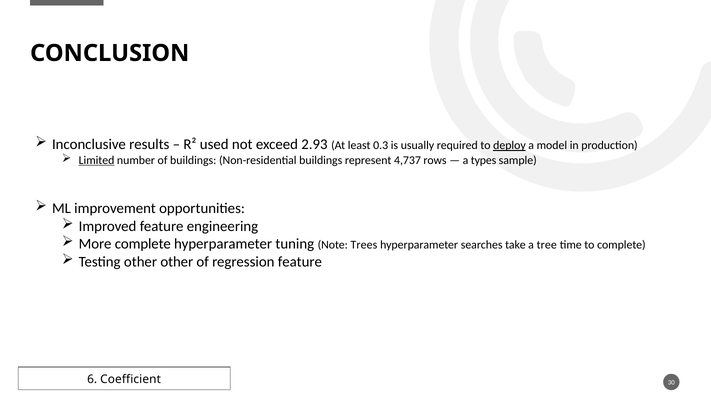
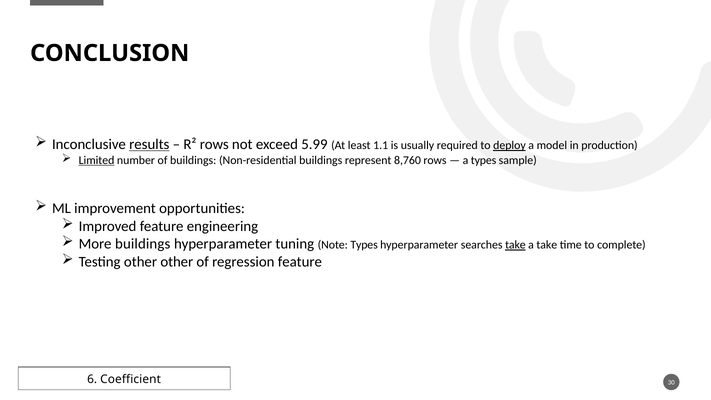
results underline: none -> present
R² used: used -> rows
2.93: 2.93 -> 5.99
0.3: 0.3 -> 1.1
4,737: 4,737 -> 8,760
More complete: complete -> buildings
Note Trees: Trees -> Types
take at (515, 245) underline: none -> present
a tree: tree -> take
